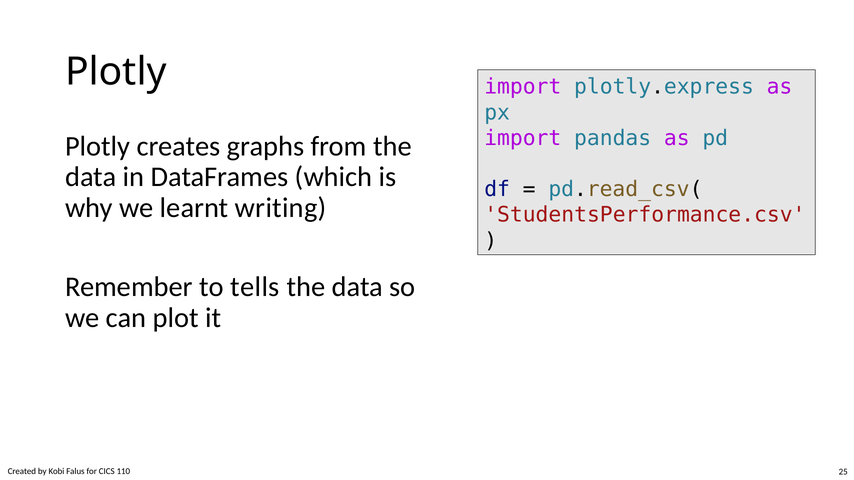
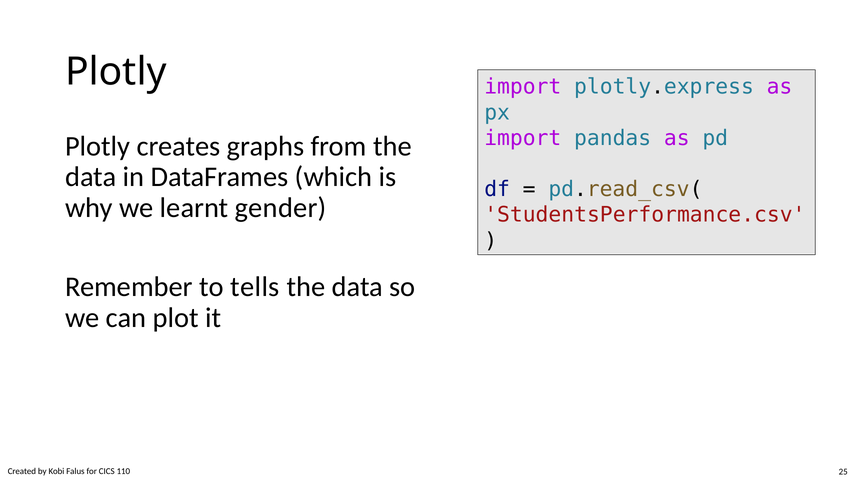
writing: writing -> gender
